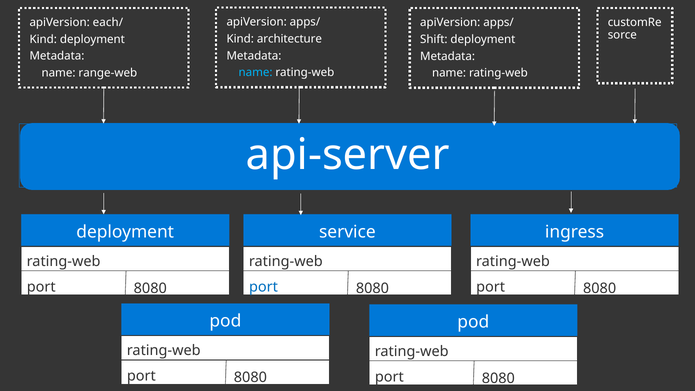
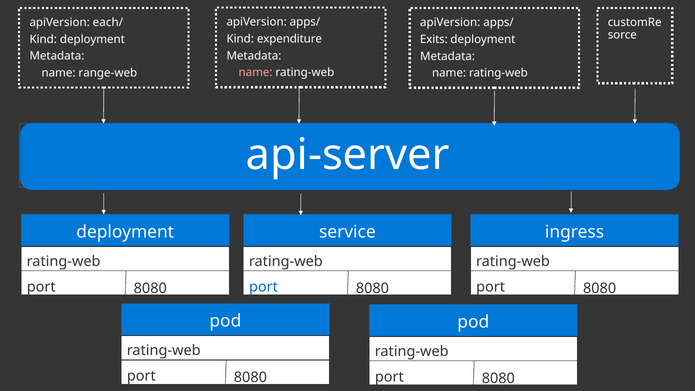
architecture: architecture -> expenditure
Shift: Shift -> Exits
name at (256, 73) colour: light blue -> pink
